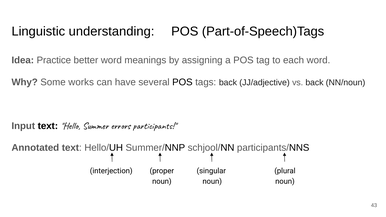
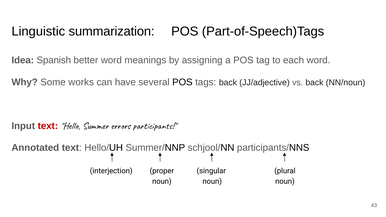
understanding: understanding -> summarization
Practice: Practice -> Spanish
text at (48, 126) colour: black -> red
